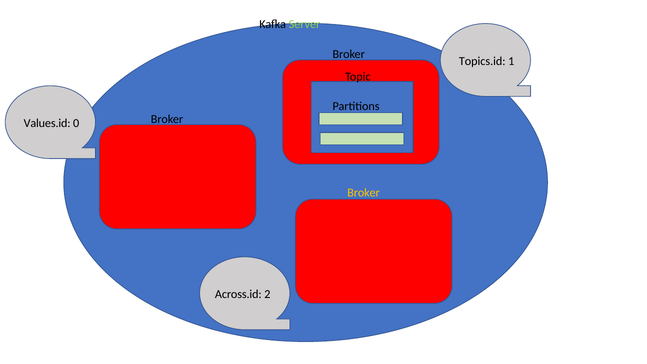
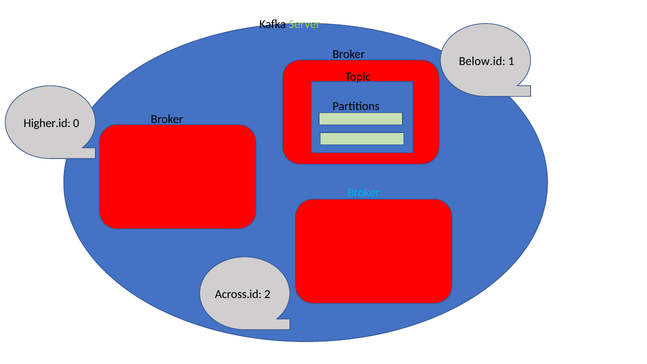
Topics.id: Topics.id -> Below.id
Values.id: Values.id -> Higher.id
Broker at (364, 193) colour: yellow -> light blue
